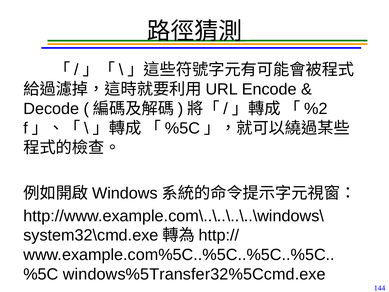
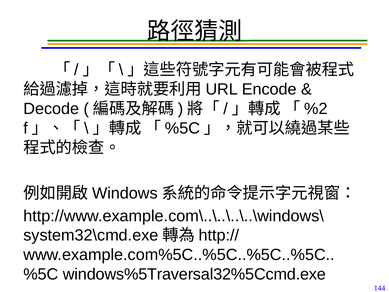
windows%5Transfer32%5Ccmd.exe: windows%5Transfer32%5Ccmd.exe -> windows%5Traversal32%5Ccmd.exe
